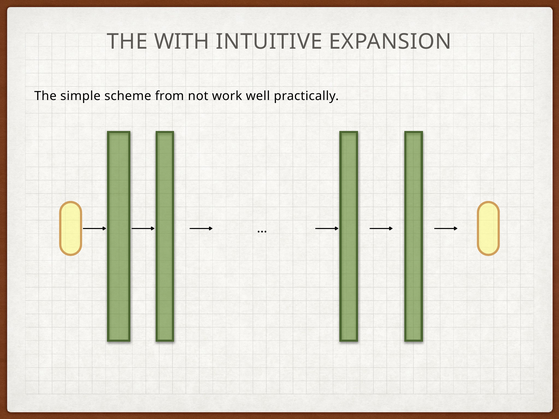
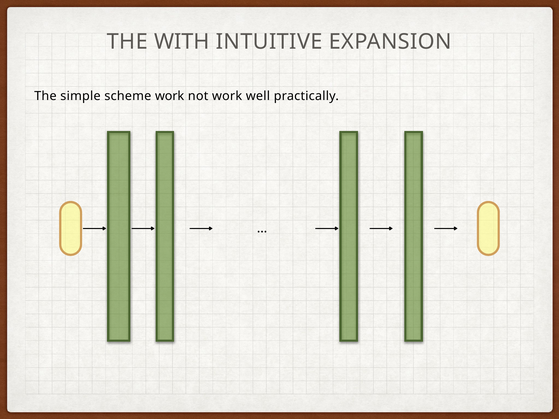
scheme from: from -> work
